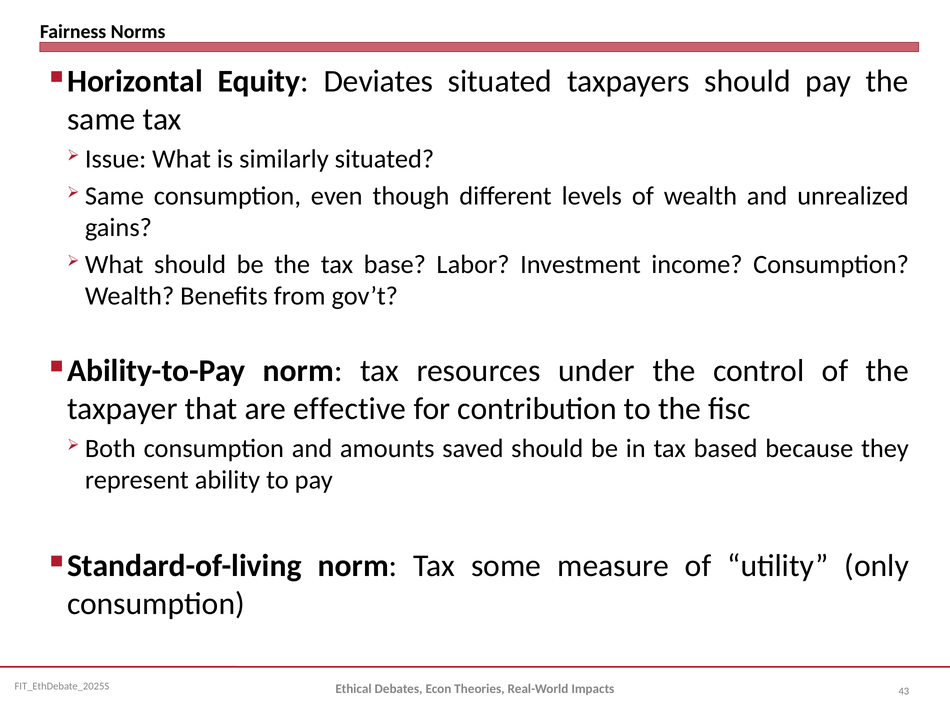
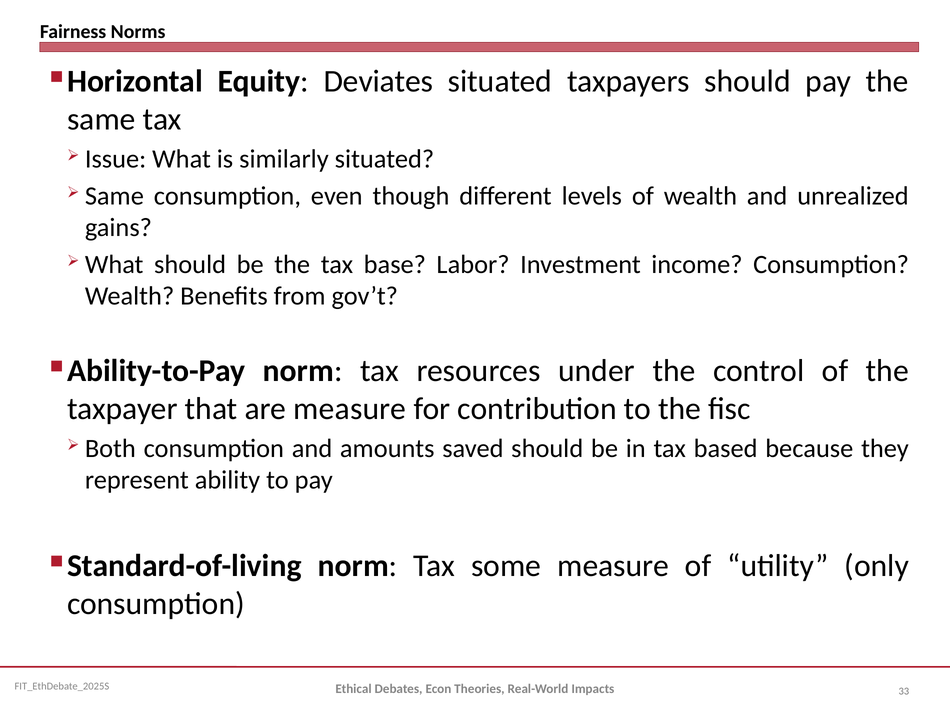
are effective: effective -> measure
43: 43 -> 33
